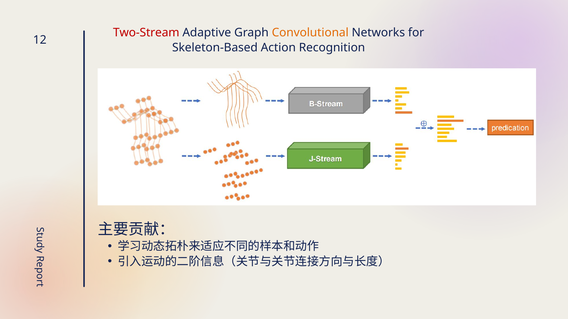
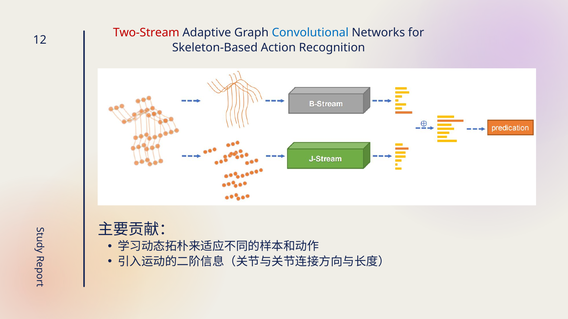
Convolutional colour: orange -> blue
